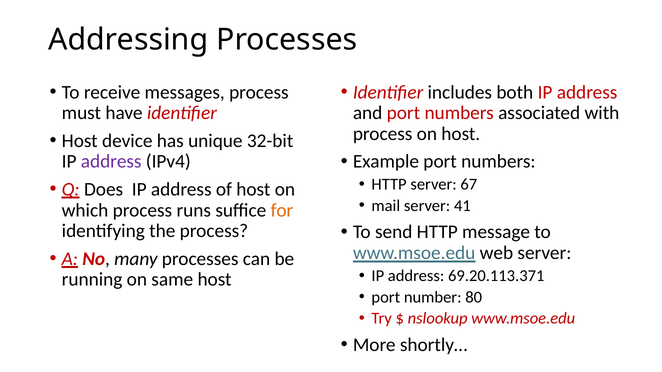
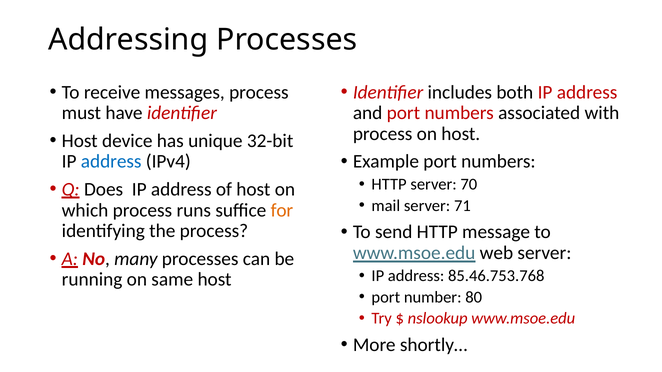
address at (111, 162) colour: purple -> blue
67: 67 -> 70
41: 41 -> 71
69.20.113.371: 69.20.113.371 -> 85.46.753.768
